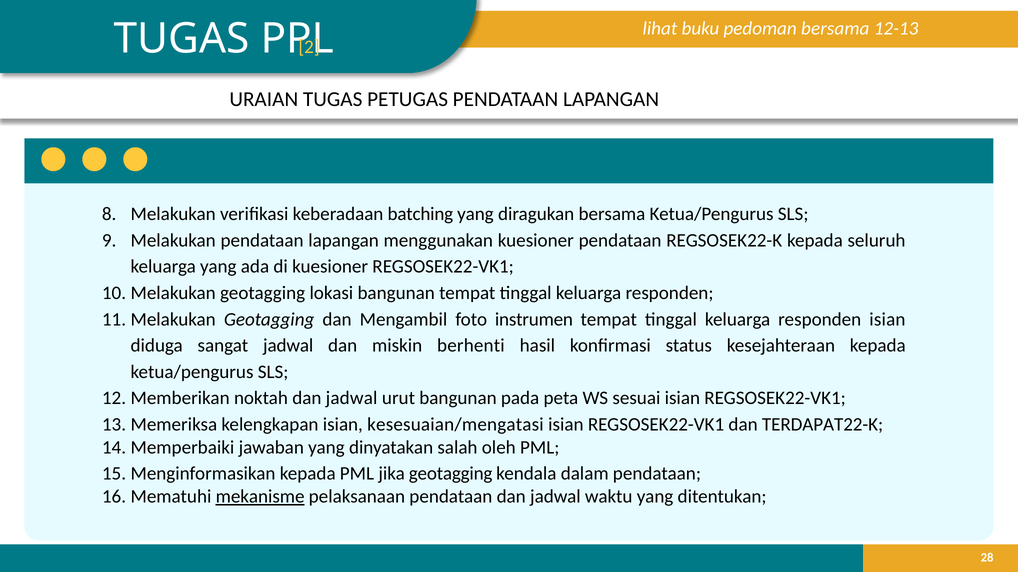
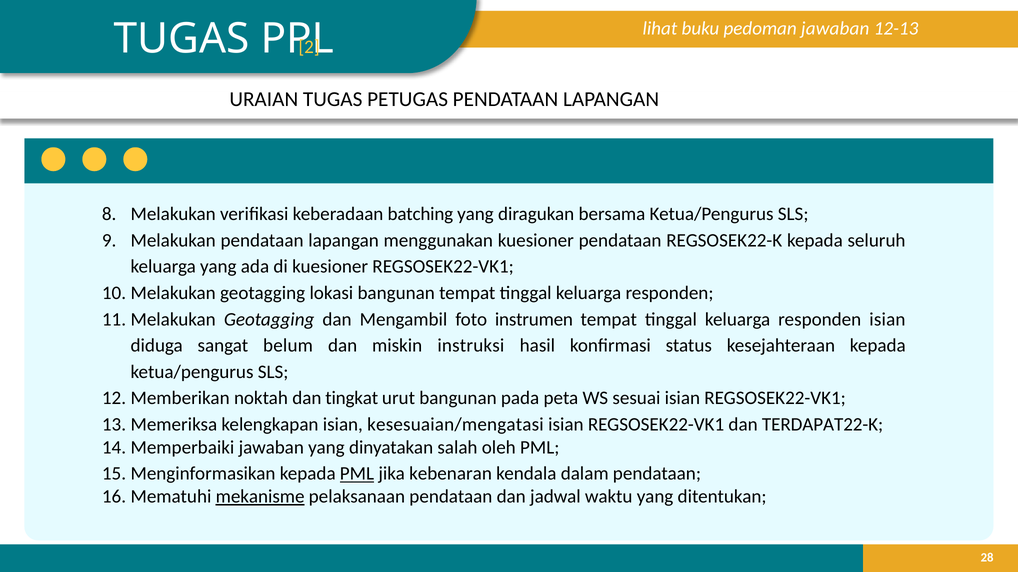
pedoman bersama: bersama -> jawaban
sangat jadwal: jadwal -> belum
berhenti: berhenti -> instruksi
noktah dan jadwal: jadwal -> tingkat
PML at (357, 474) underline: none -> present
jika geotagging: geotagging -> kebenaran
